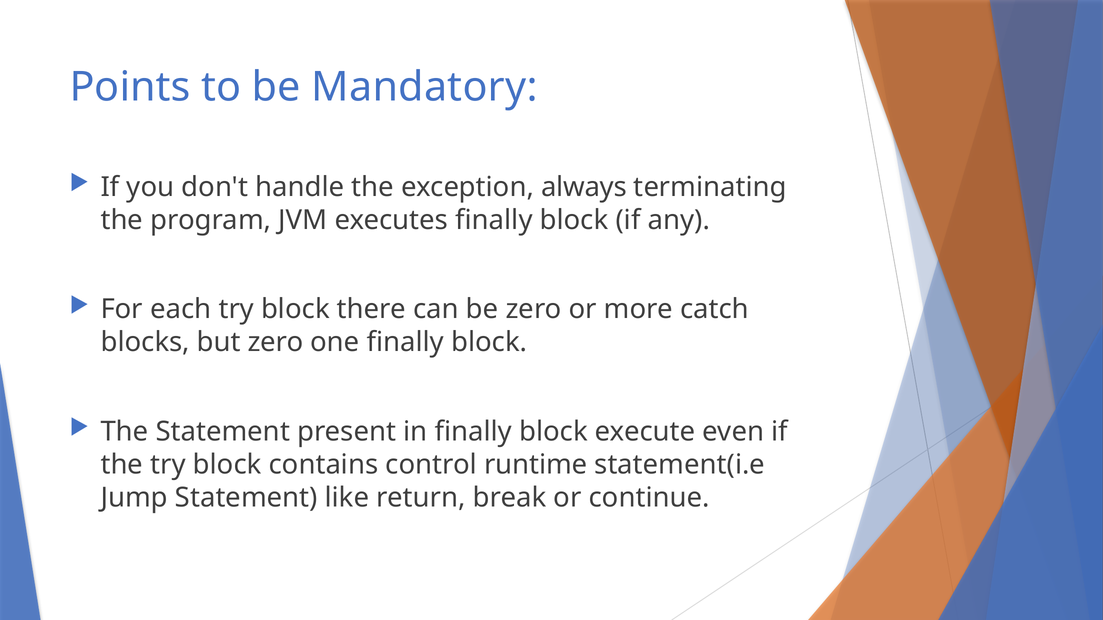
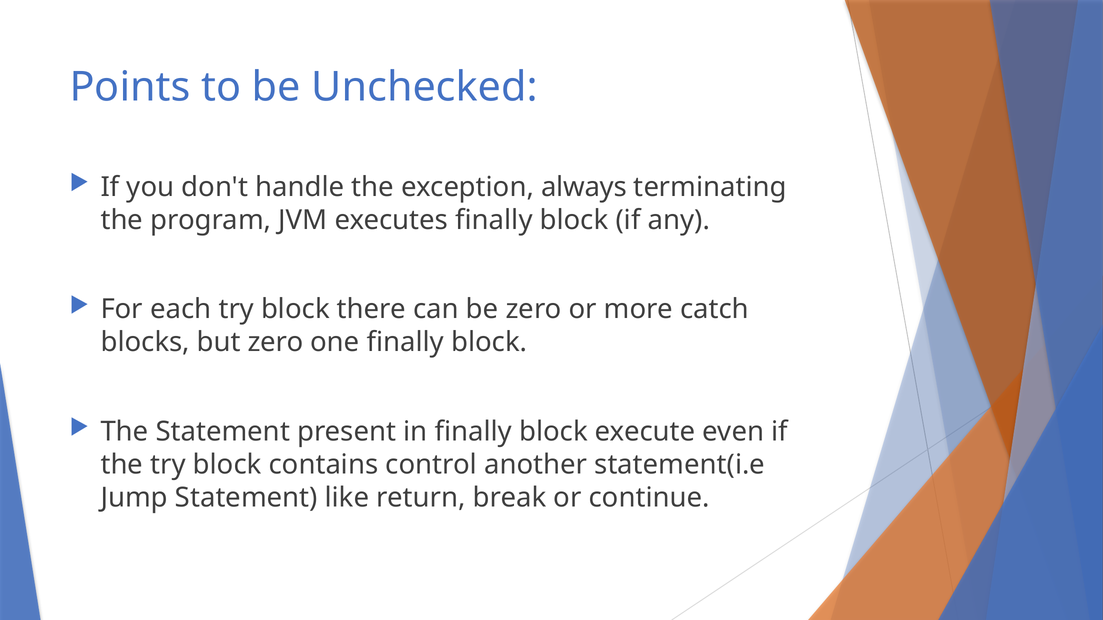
Mandatory: Mandatory -> Unchecked
runtime: runtime -> another
